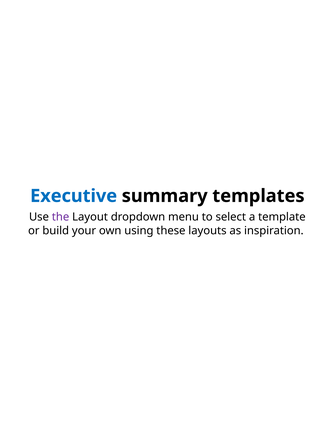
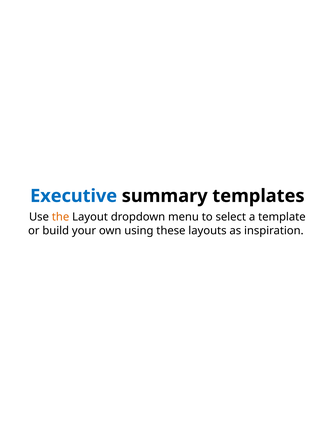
the colour: purple -> orange
